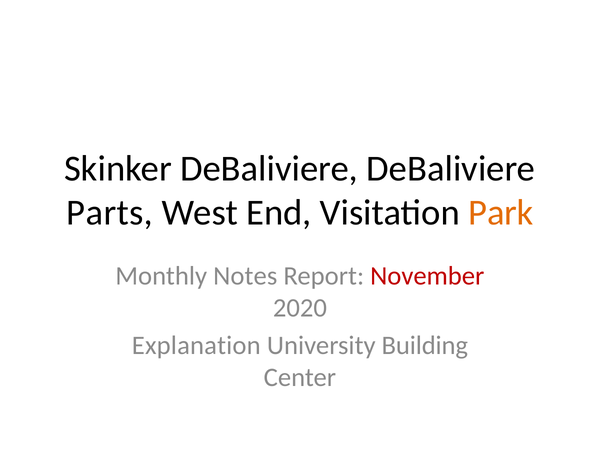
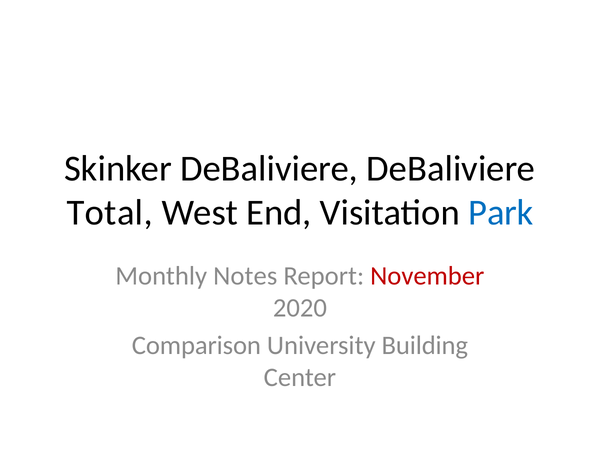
Parts: Parts -> Total
Park colour: orange -> blue
Explanation: Explanation -> Comparison
